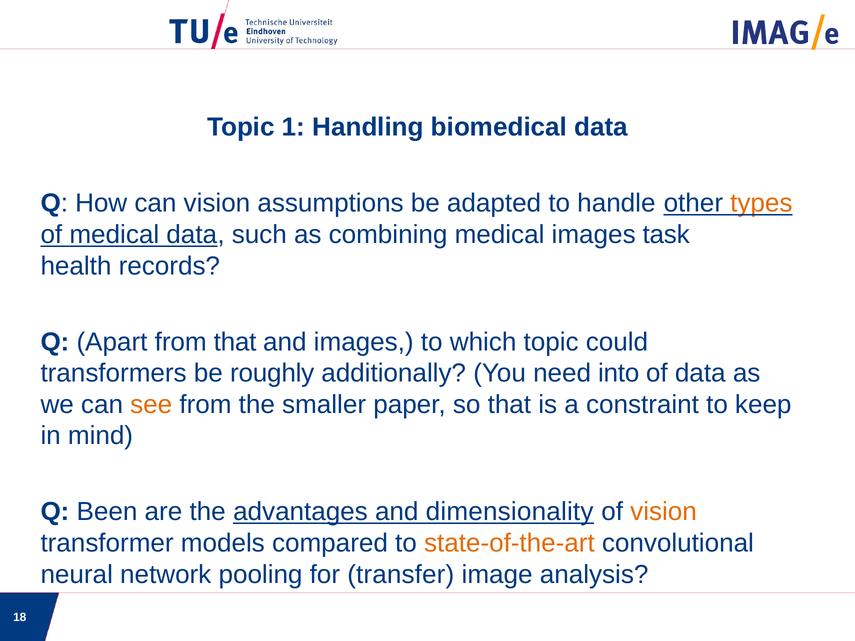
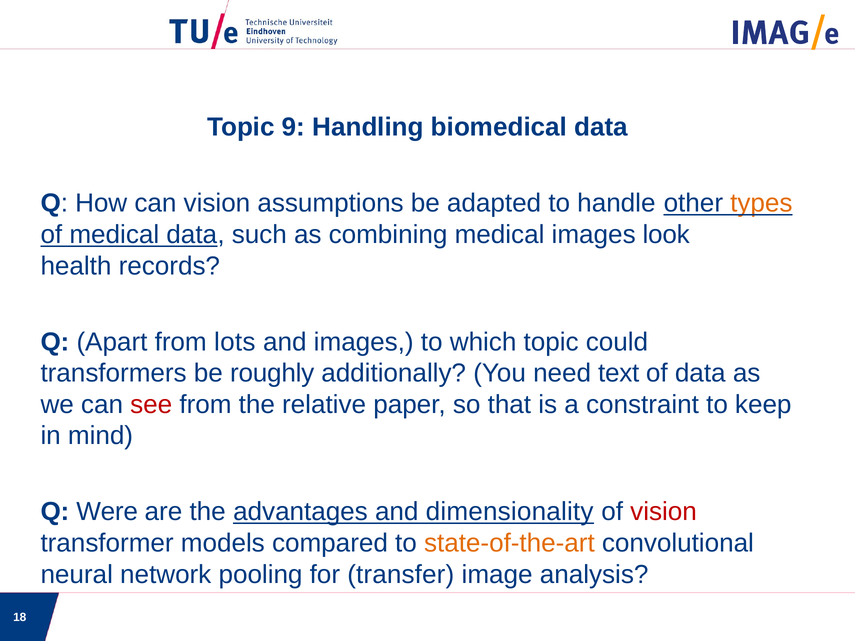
1: 1 -> 9
task: task -> look
from that: that -> lots
into: into -> text
see colour: orange -> red
smaller: smaller -> relative
Been: Been -> Were
vision at (664, 512) colour: orange -> red
